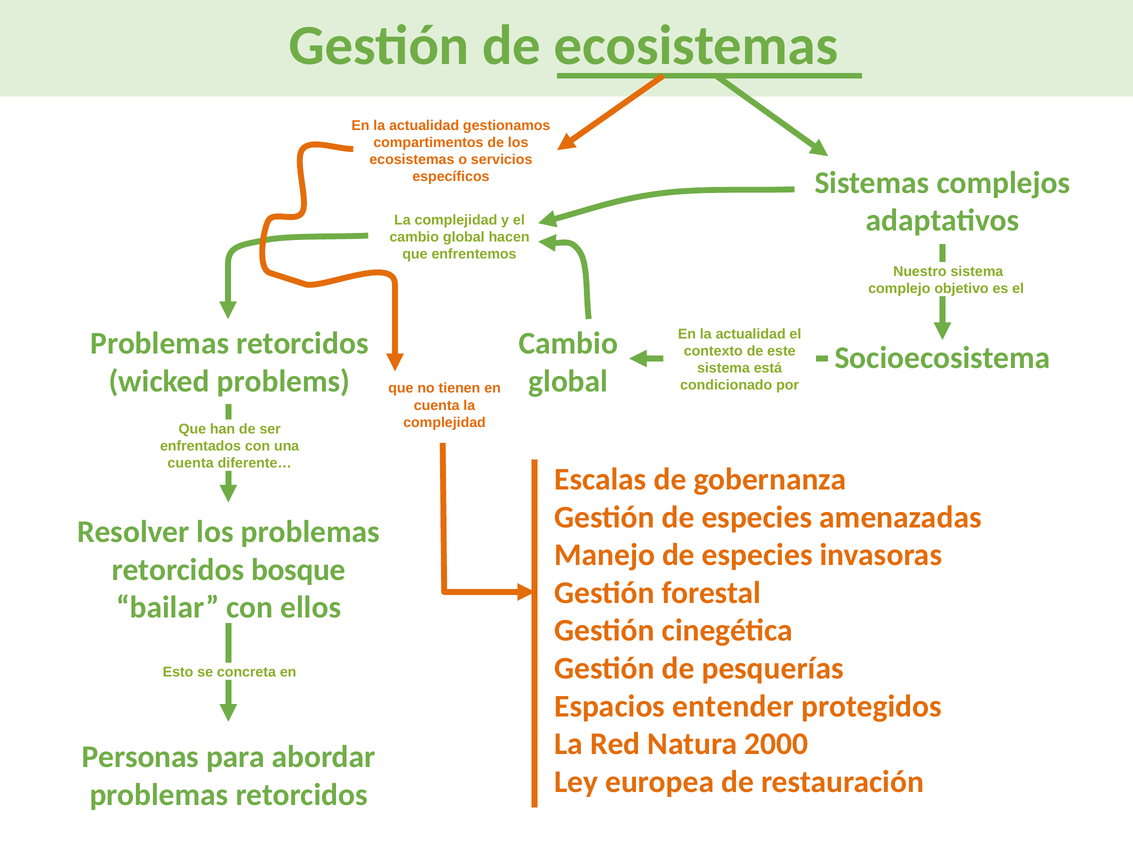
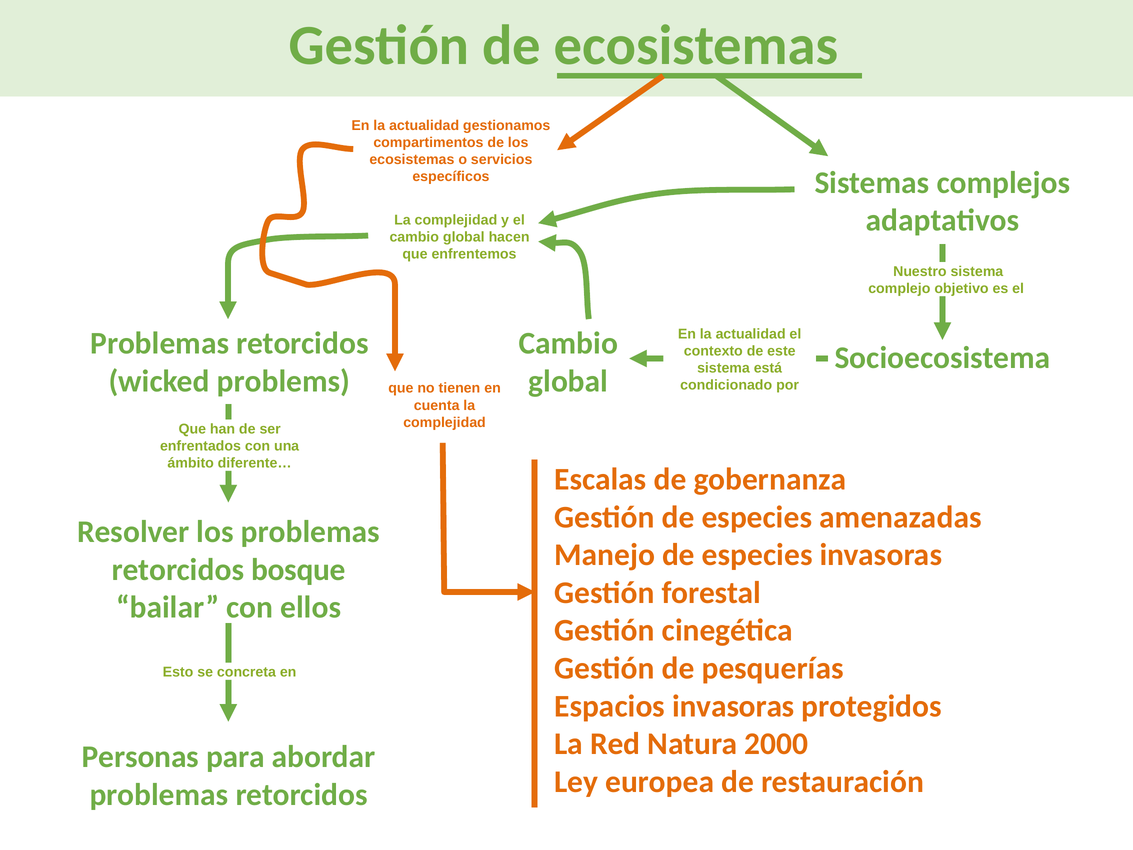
cuenta at (191, 463): cuenta -> ámbito
Espacios entender: entender -> invasoras
